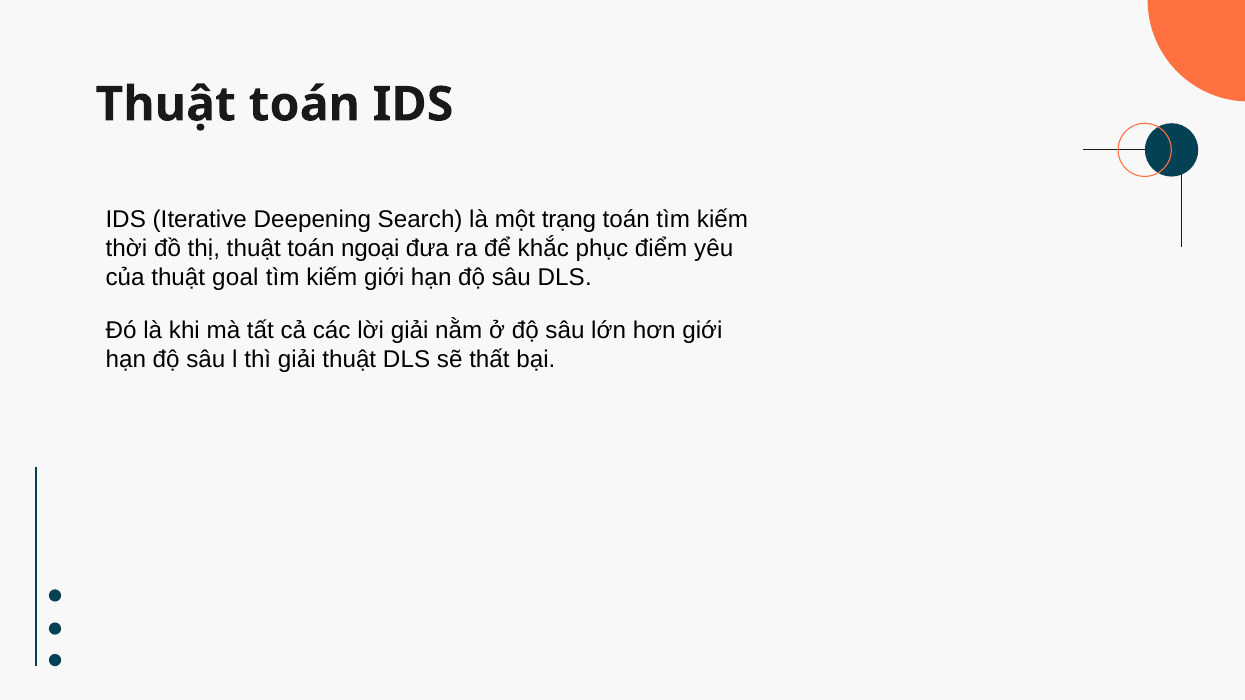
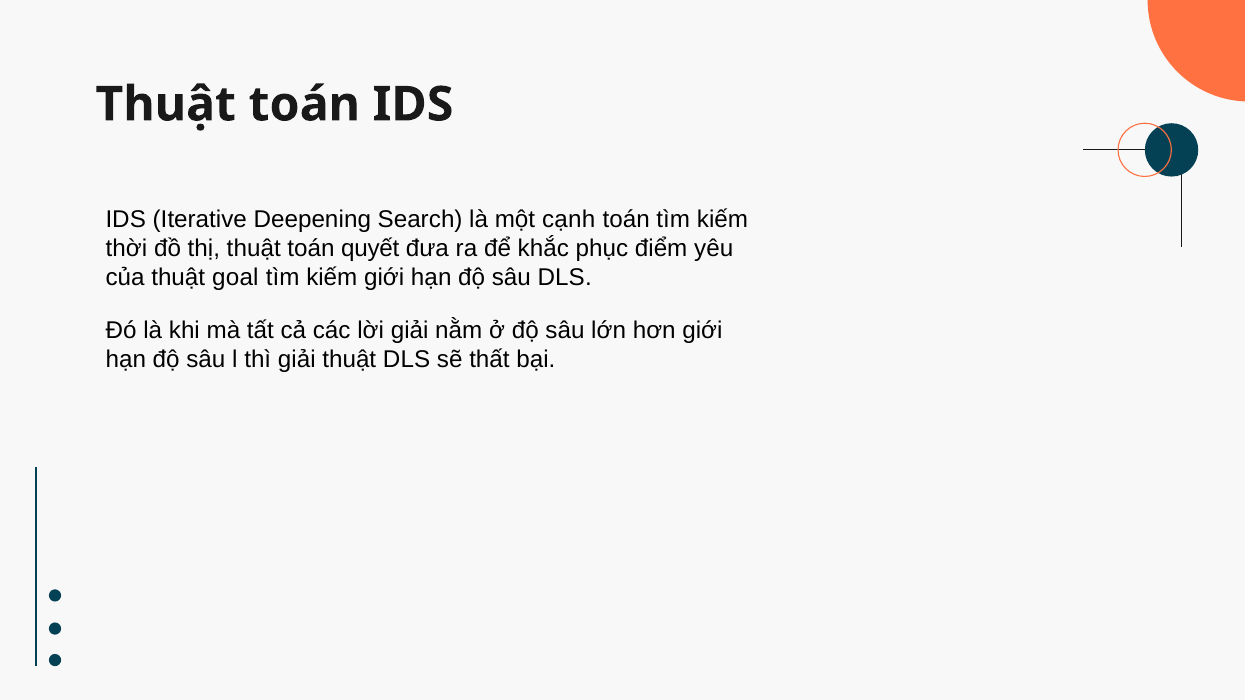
trạng: trạng -> cạnh
ngoại: ngoại -> quyết
